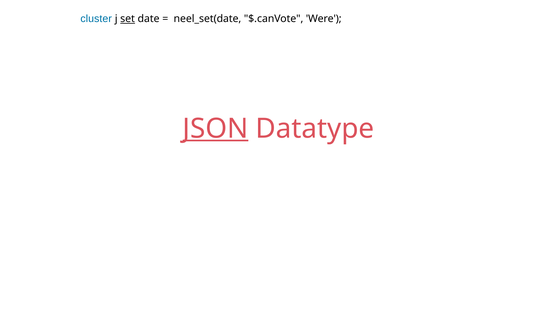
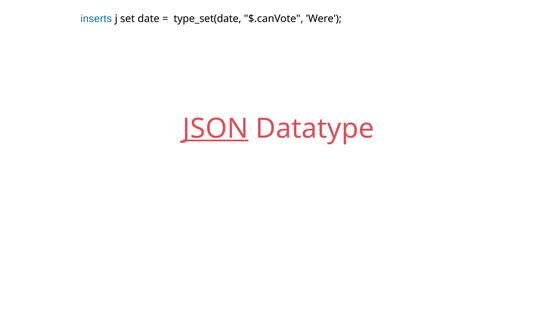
cluster: cluster -> inserts
set underline: present -> none
neel_set(date: neel_set(date -> type_set(date
